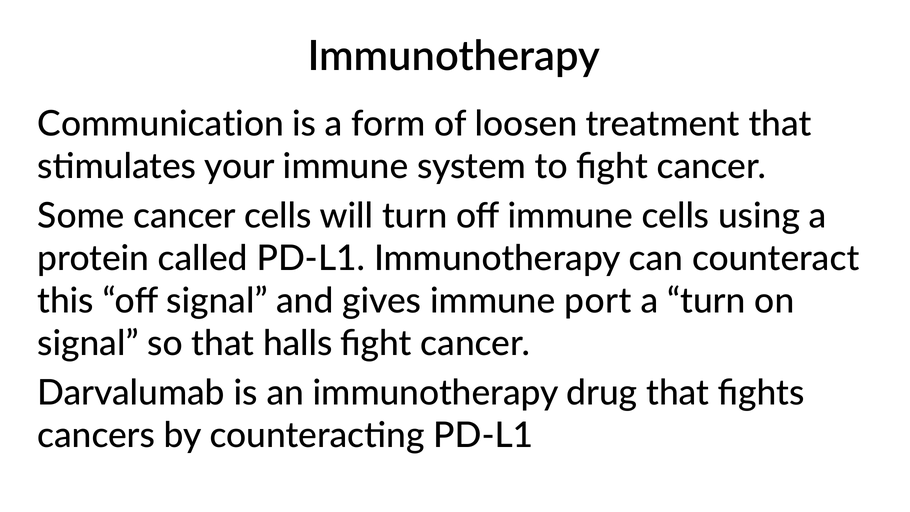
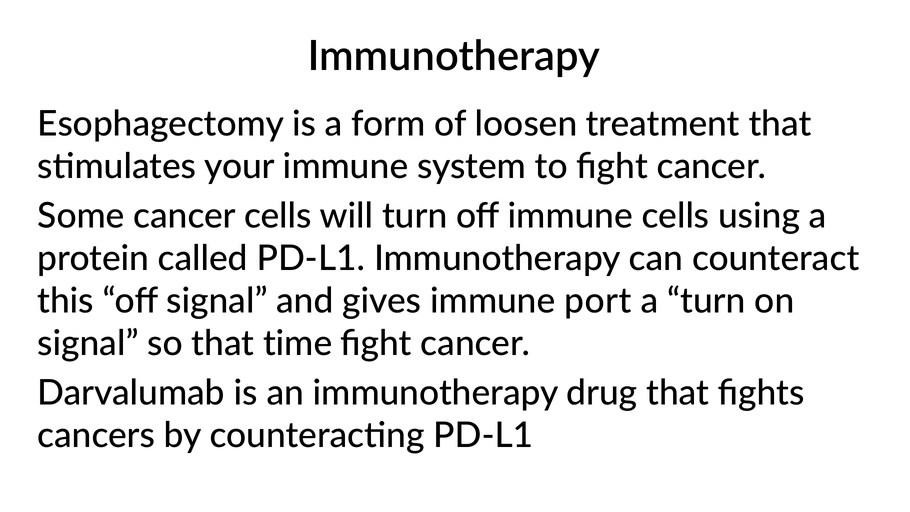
Communication: Communication -> Esophagectomy
halls: halls -> time
